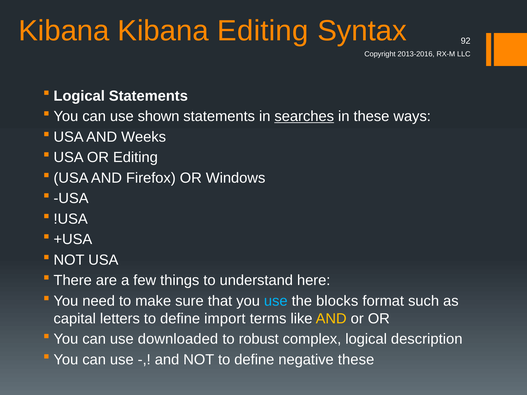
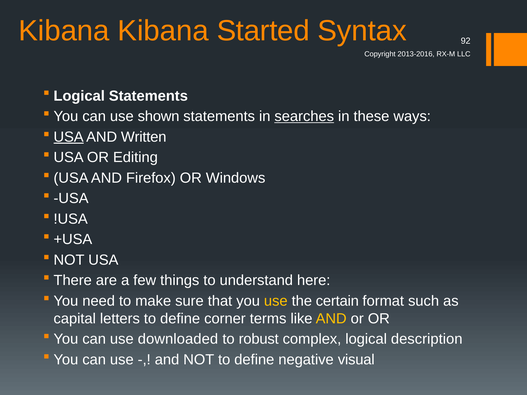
Kibana Editing: Editing -> Started
USA at (69, 137) underline: none -> present
Weeks: Weeks -> Written
use at (276, 301) colour: light blue -> yellow
blocks: blocks -> certain
import: import -> corner
negative these: these -> visual
